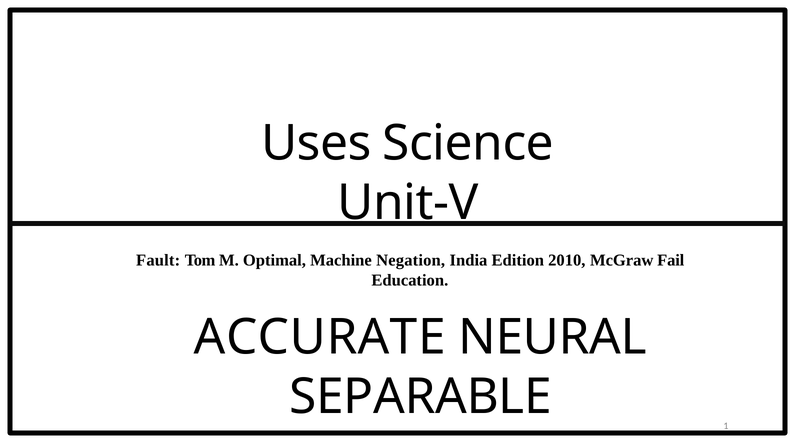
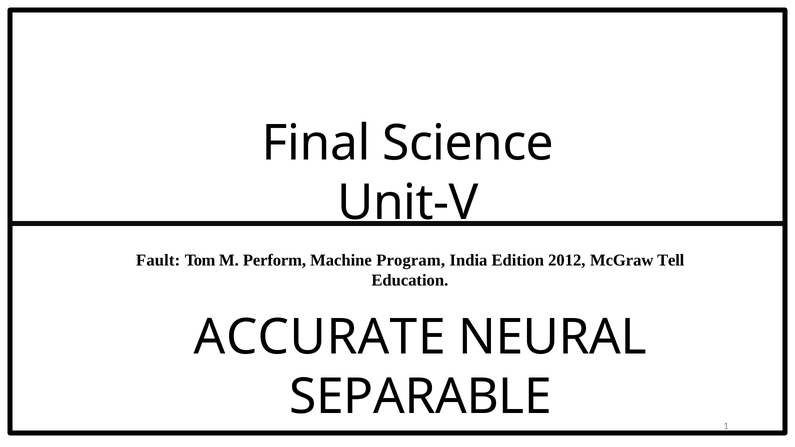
Uses: Uses -> Final
Optimal: Optimal -> Perform
Negation: Negation -> Program
2010: 2010 -> 2012
Fail: Fail -> Tell
